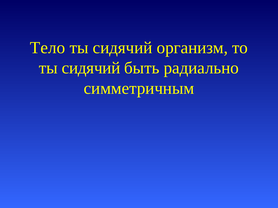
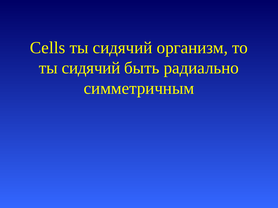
Тело: Тело -> Cells
